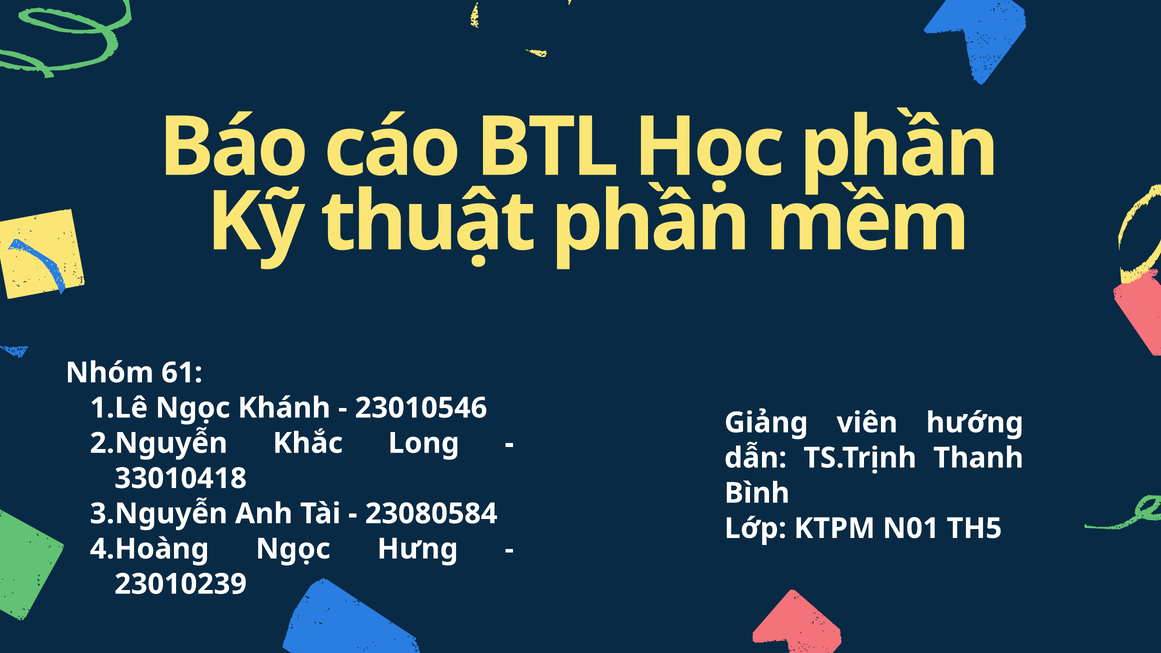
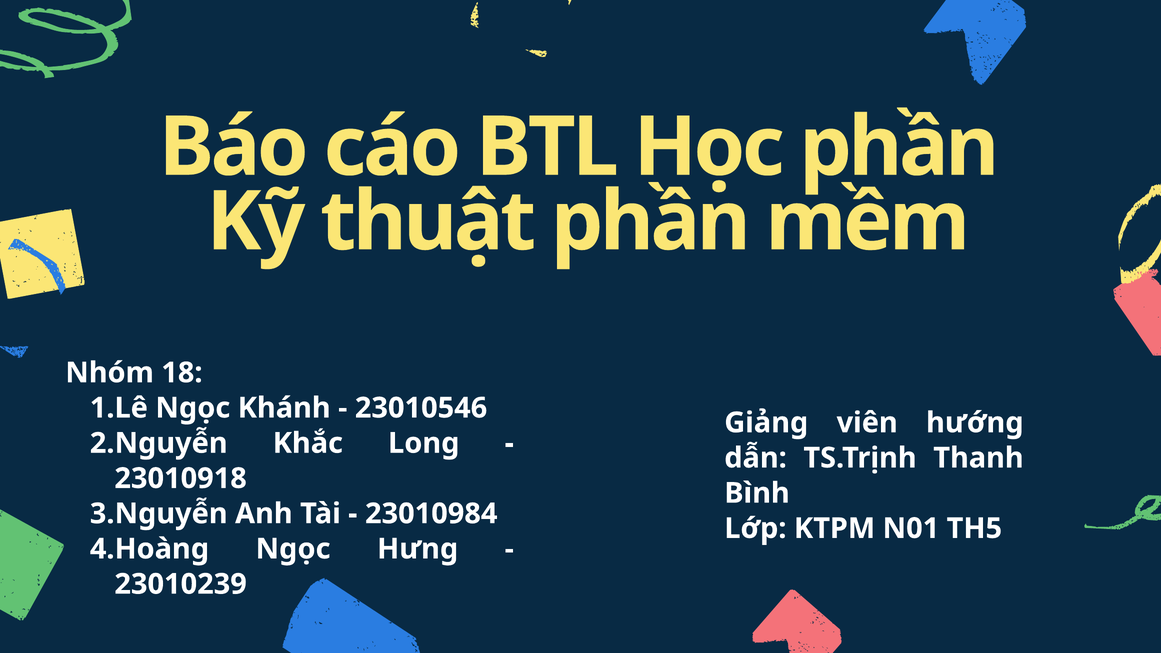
61: 61 -> 18
33010418: 33010418 -> 23010918
23080584: 23080584 -> 23010984
